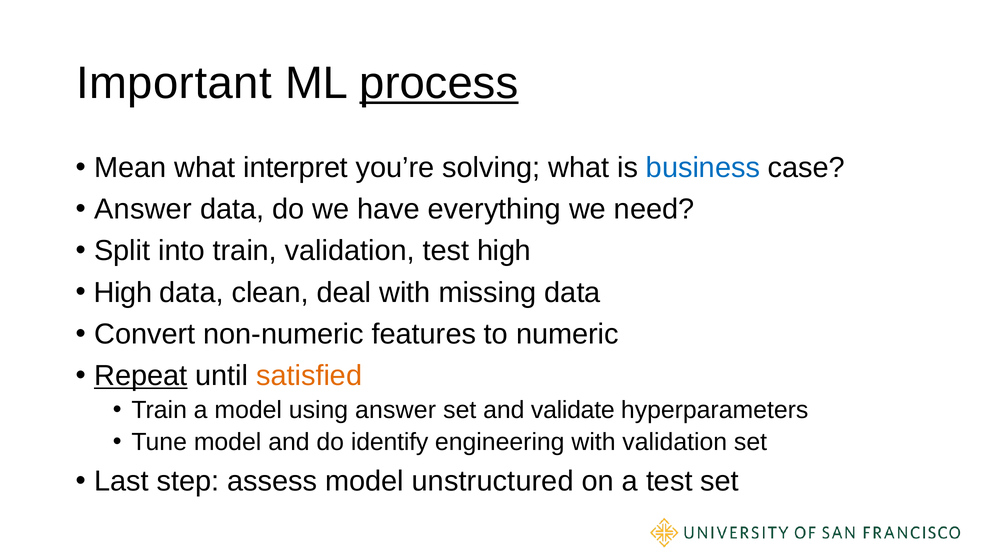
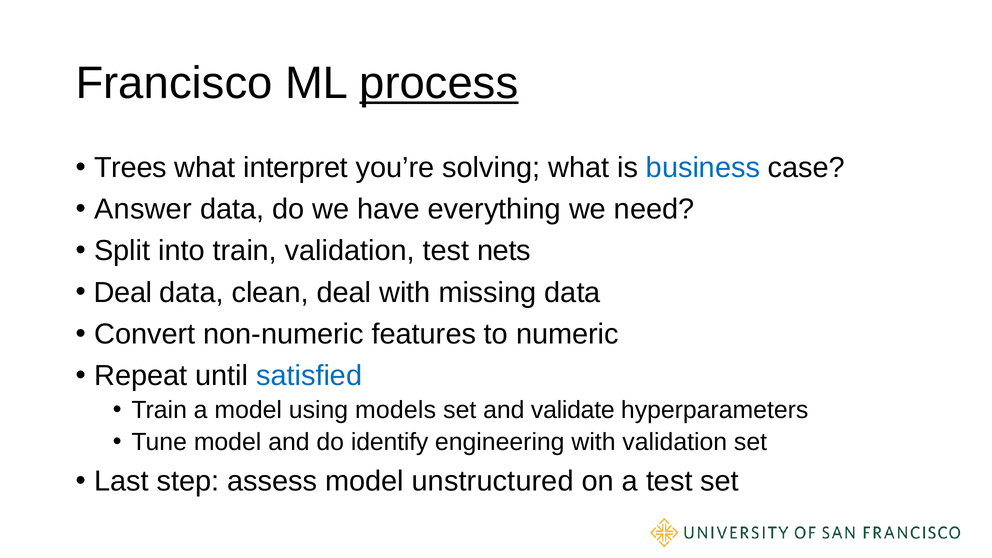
Important: Important -> Francisco
Mean: Mean -> Trees
test high: high -> nets
High at (123, 292): High -> Deal
Repeat underline: present -> none
satisfied colour: orange -> blue
using answer: answer -> models
